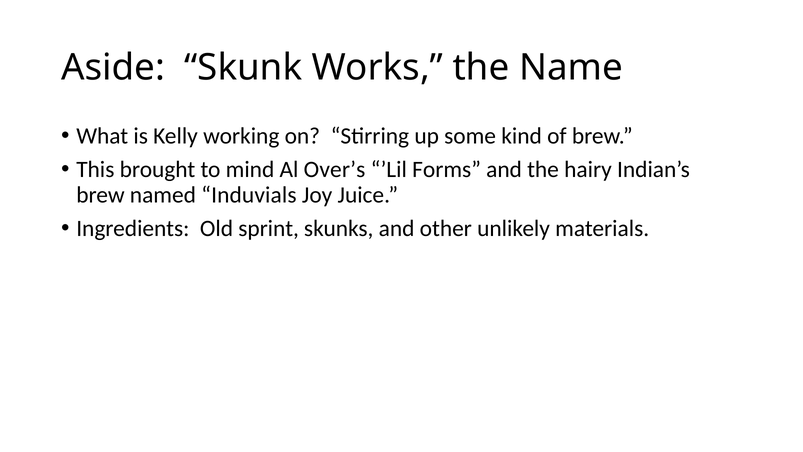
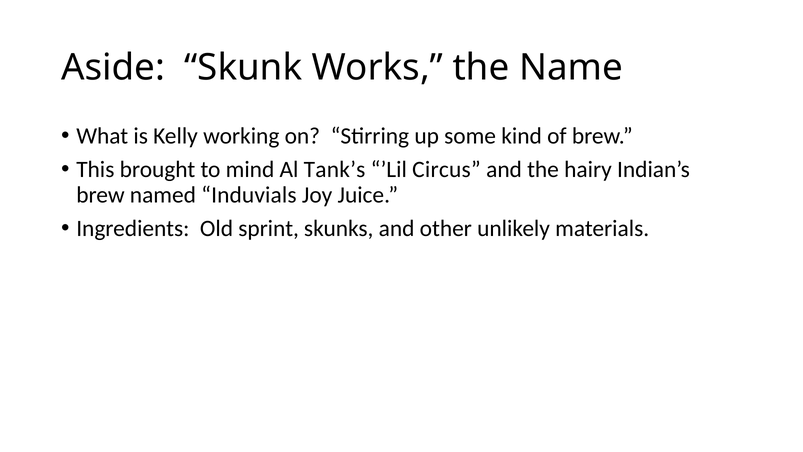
Over’s: Over’s -> Tank’s
Forms: Forms -> Circus
